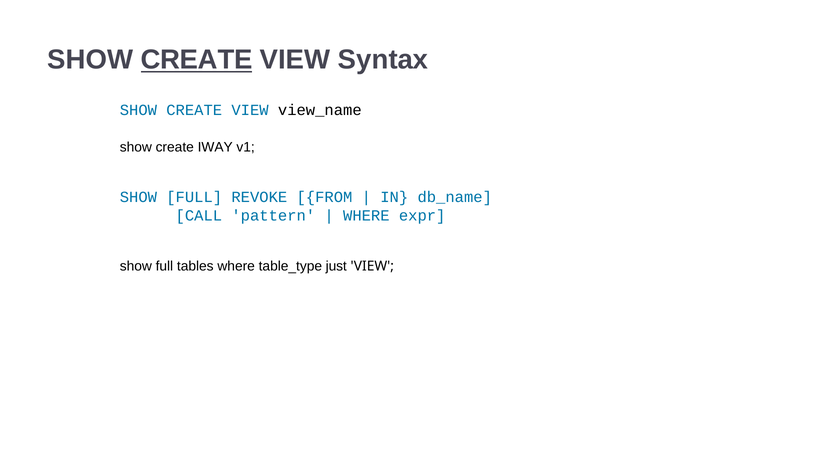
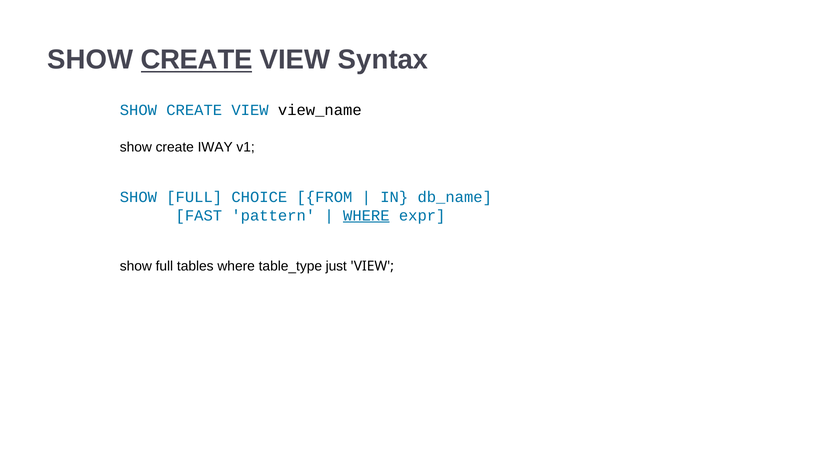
REVOKE: REVOKE -> CHOICE
CALL: CALL -> FAST
WHERE at (366, 216) underline: none -> present
